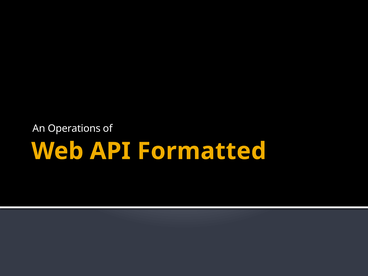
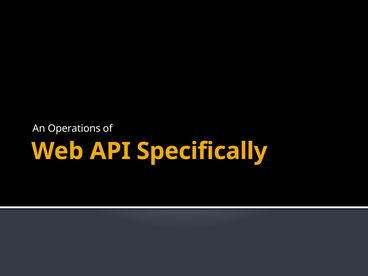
Formatted: Formatted -> Specifically
